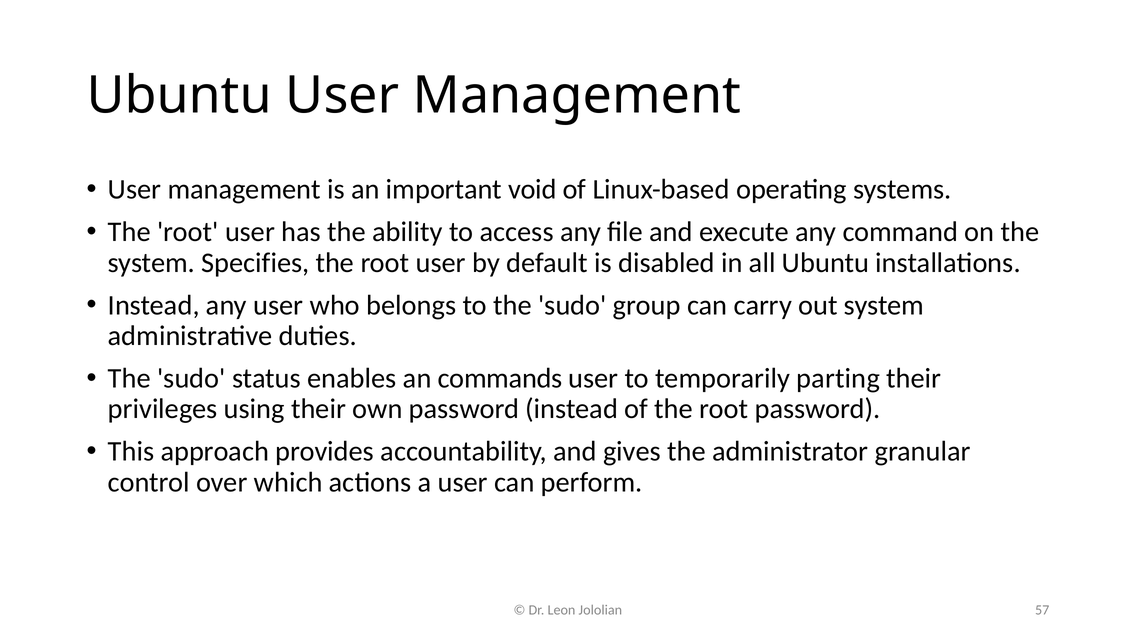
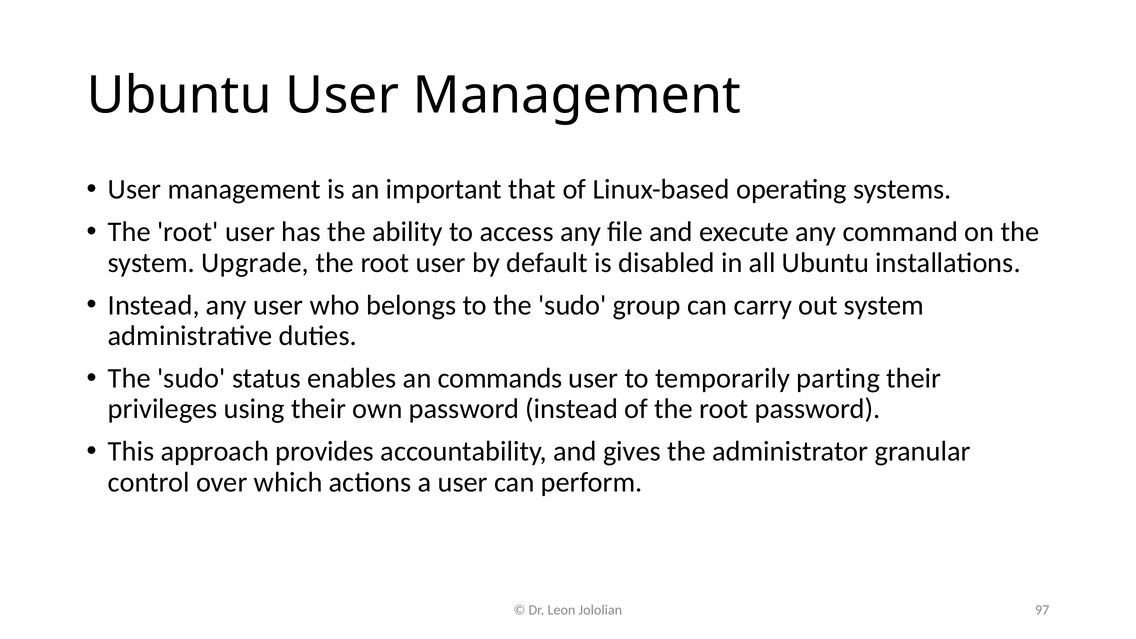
void: void -> that
Specifies: Specifies -> Upgrade
57: 57 -> 97
